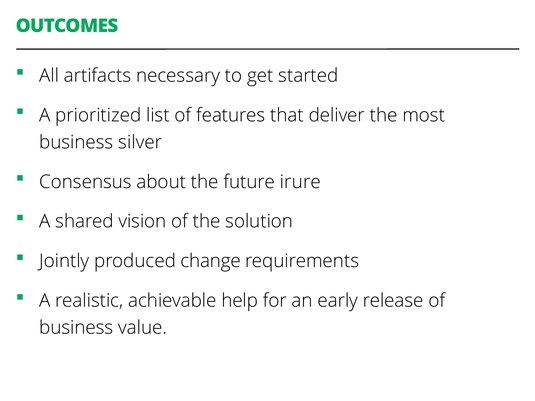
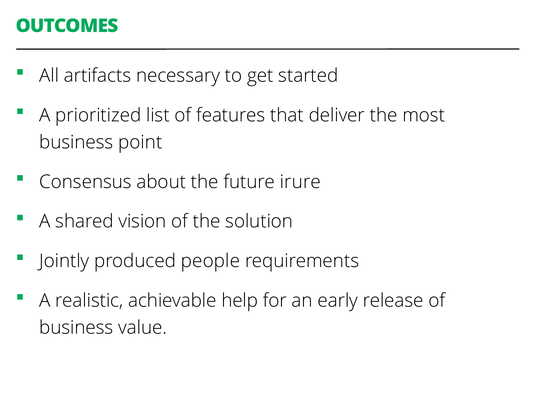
silver: silver -> point
change: change -> people
